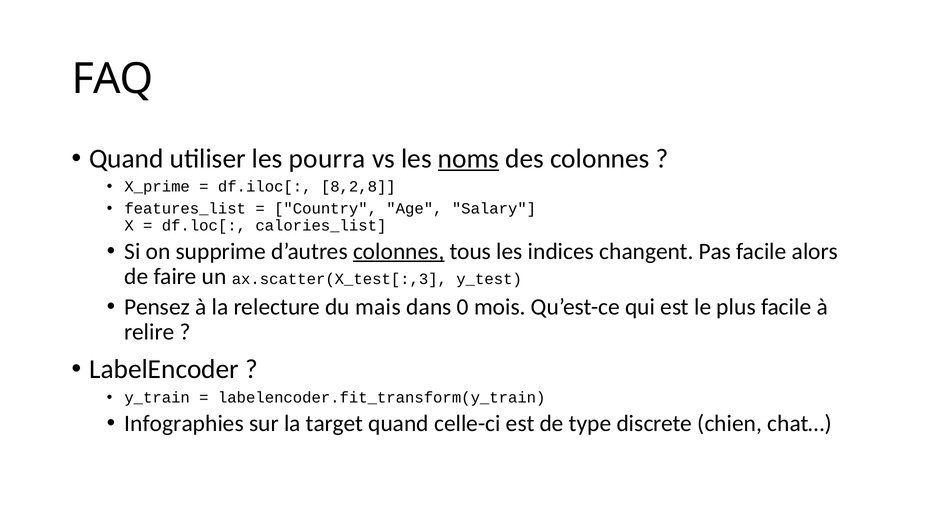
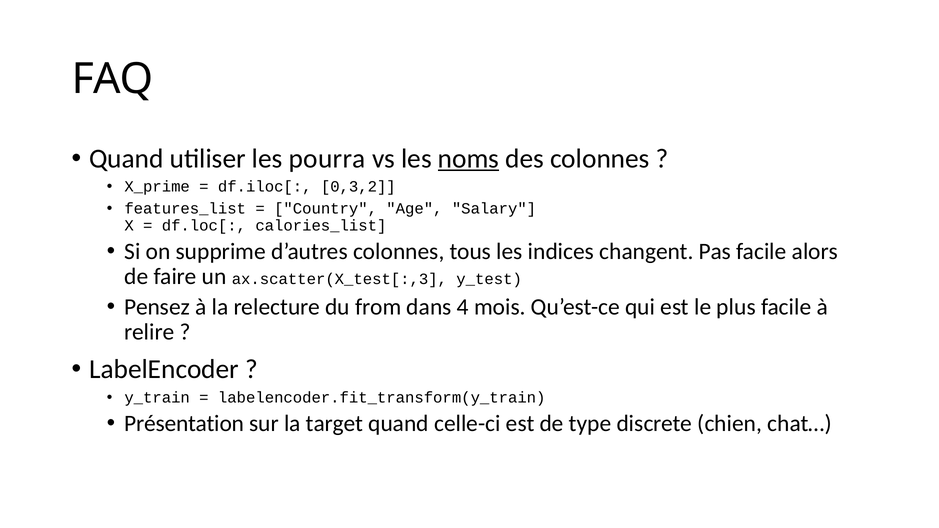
8,2,8: 8,2,8 -> 0,3,2
colonnes at (399, 251) underline: present -> none
mais: mais -> from
0: 0 -> 4
Infographies: Infographies -> Présentation
